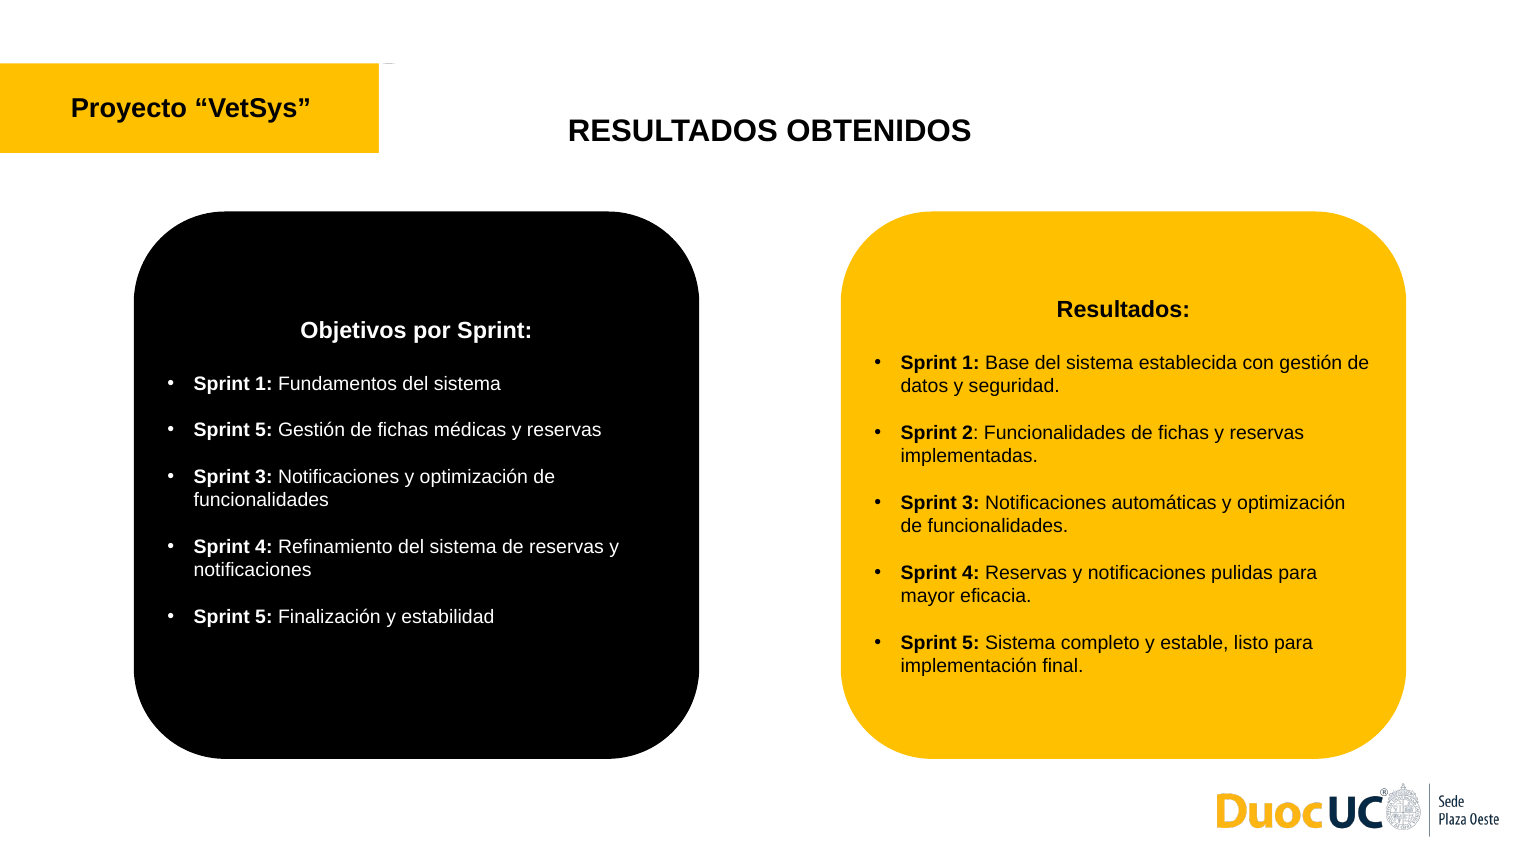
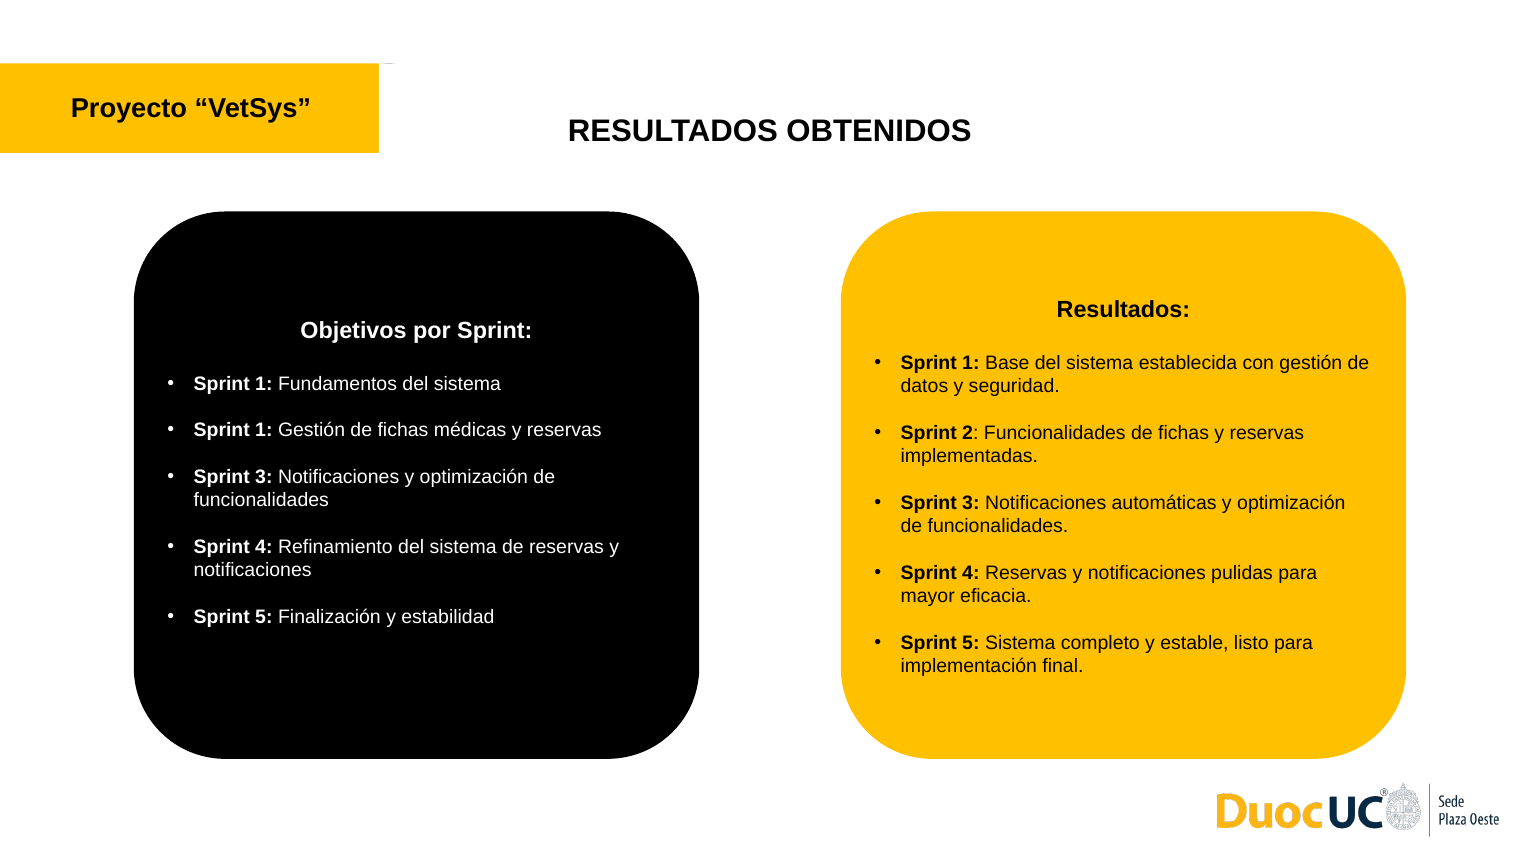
5 at (264, 431): 5 -> 1
